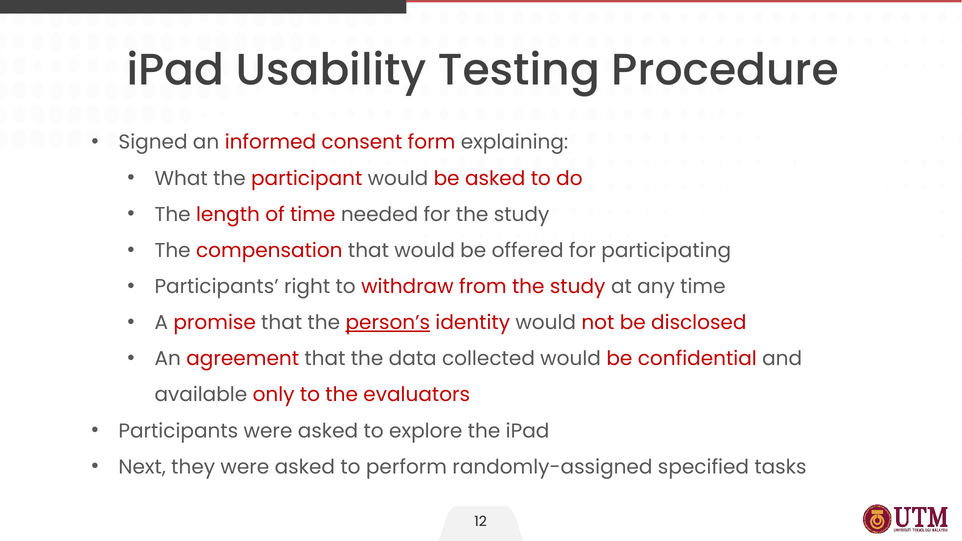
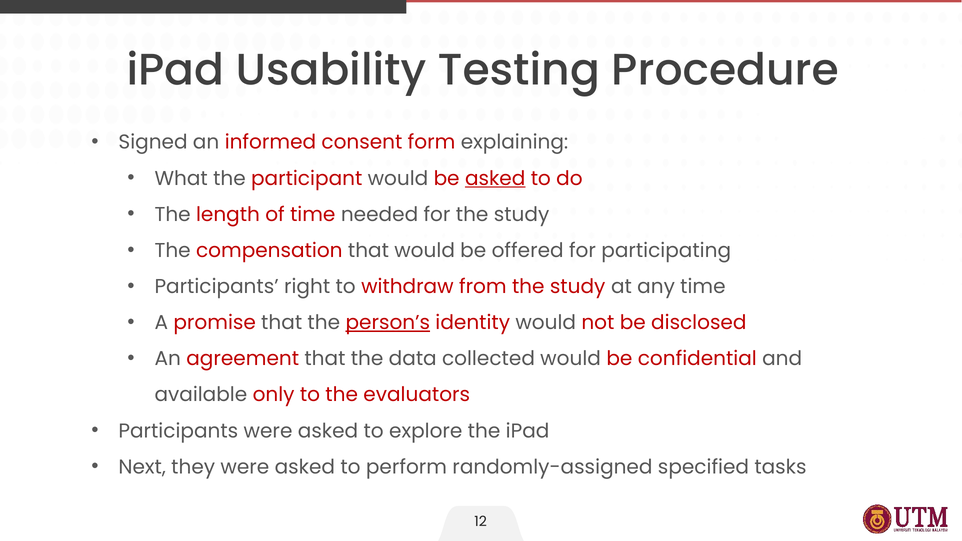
asked at (495, 178) underline: none -> present
